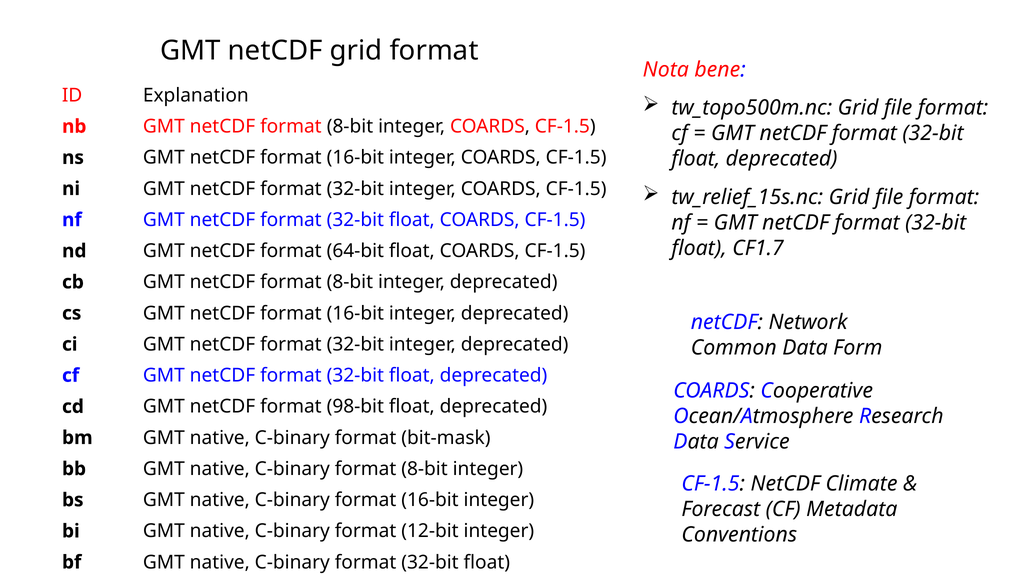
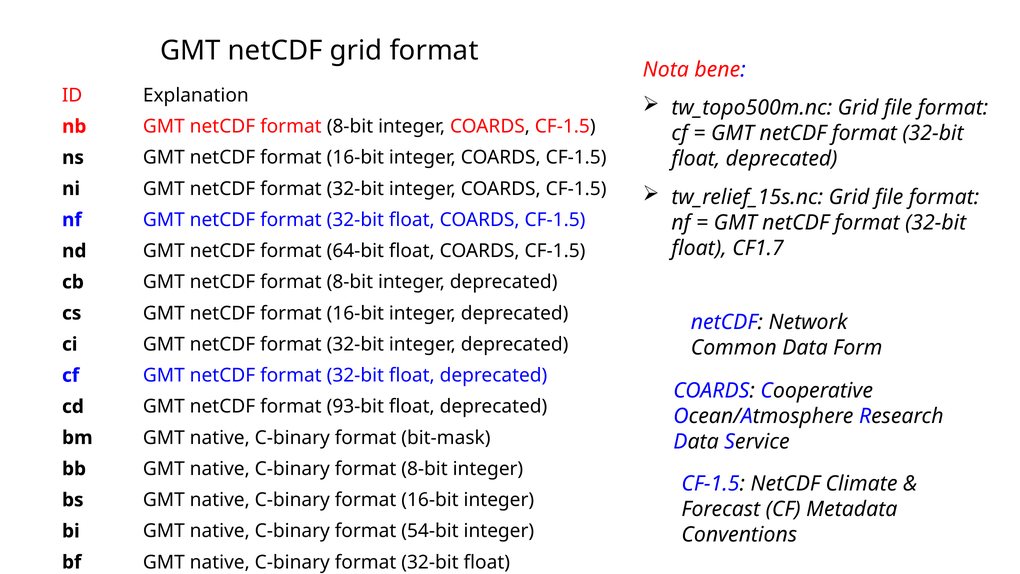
98-bit: 98-bit -> 93-bit
12-bit: 12-bit -> 54-bit
